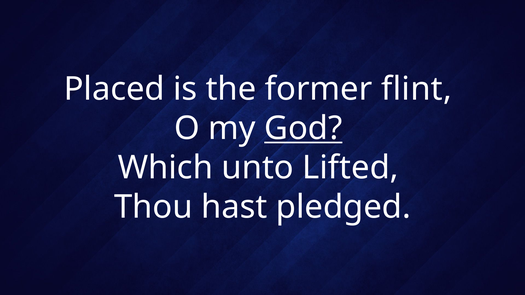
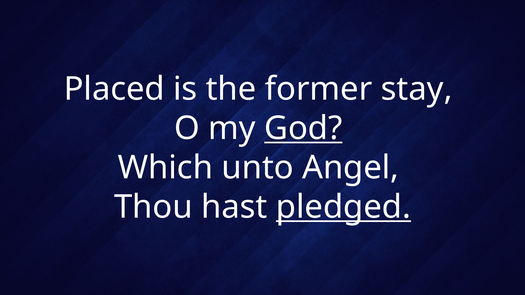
flint: flint -> stay
Lifted: Lifted -> Angel
pledged underline: none -> present
